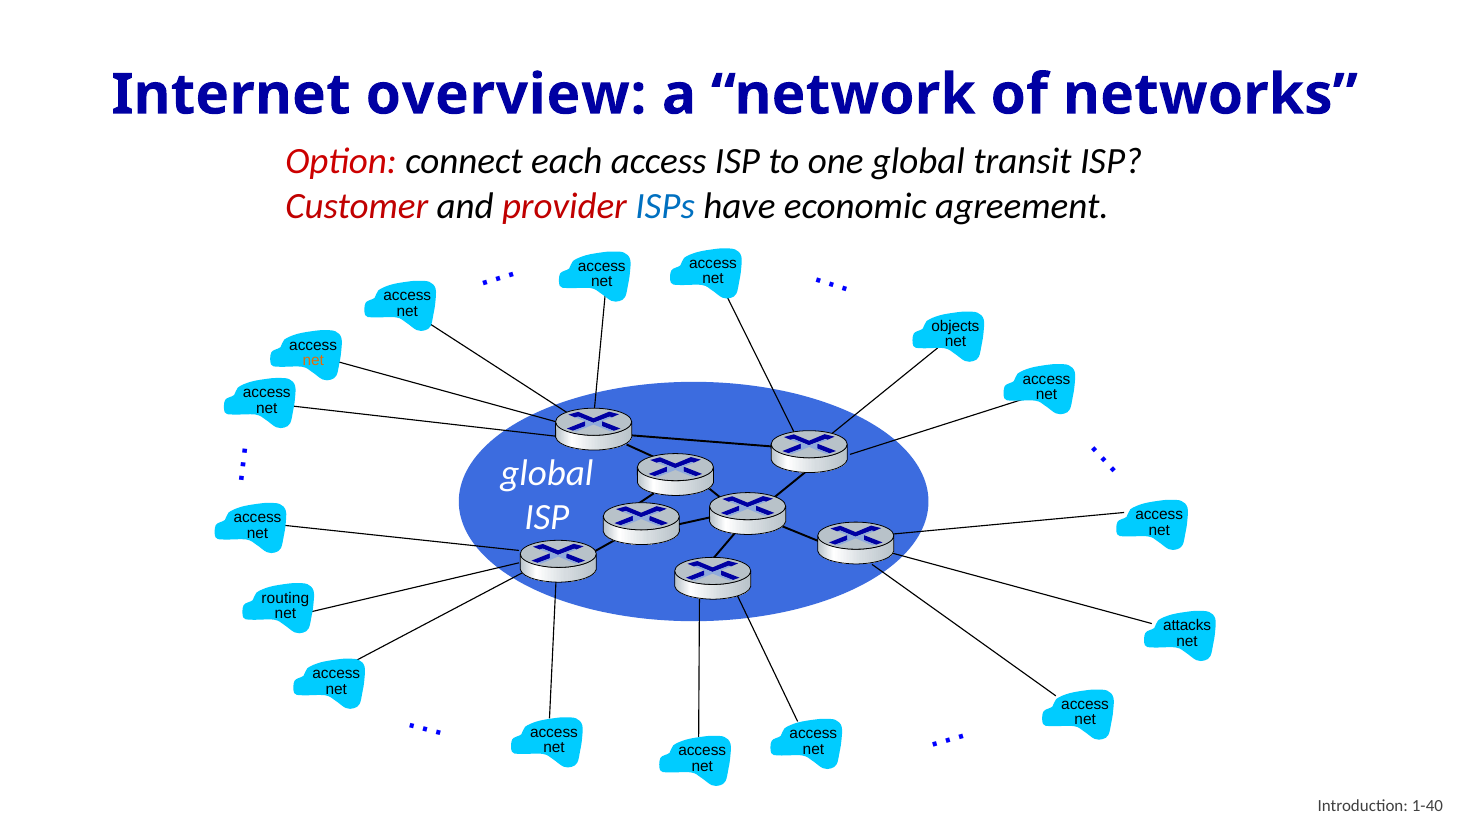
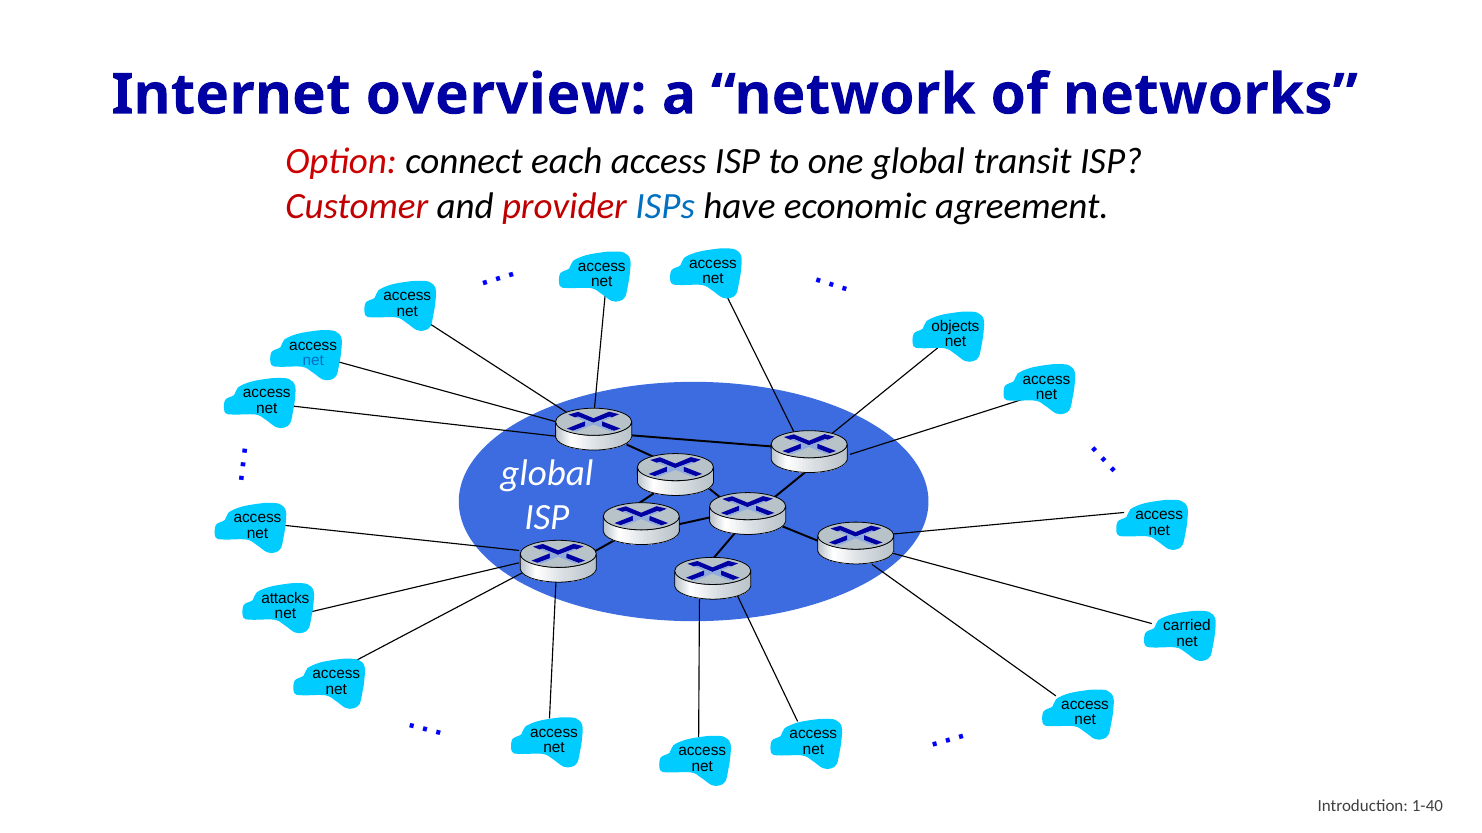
net at (313, 361) colour: orange -> blue
routing: routing -> attacks
attacks: attacks -> carried
